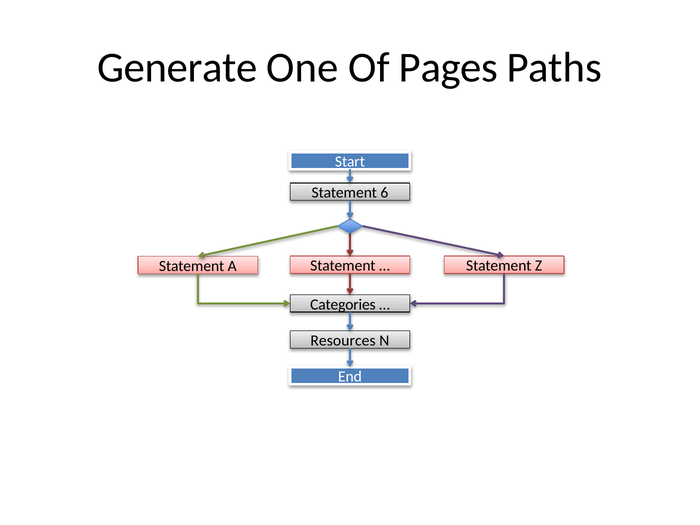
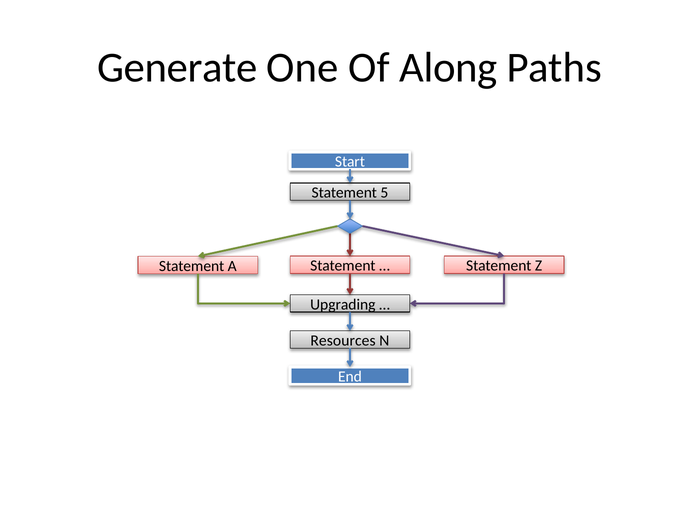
Pages: Pages -> Along
6: 6 -> 5
Categories: Categories -> Upgrading
